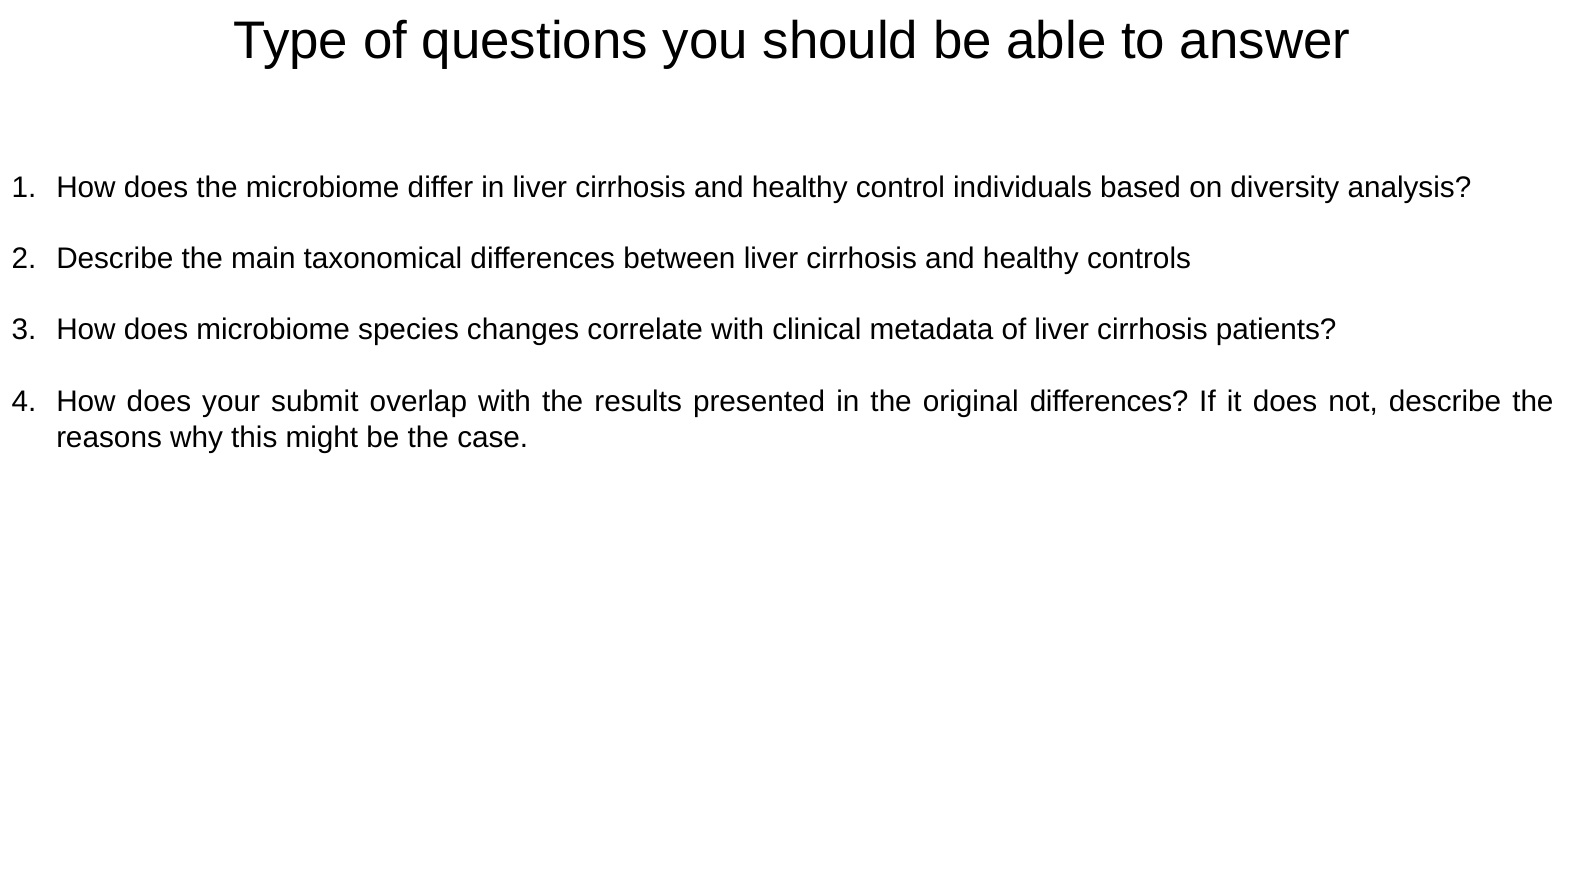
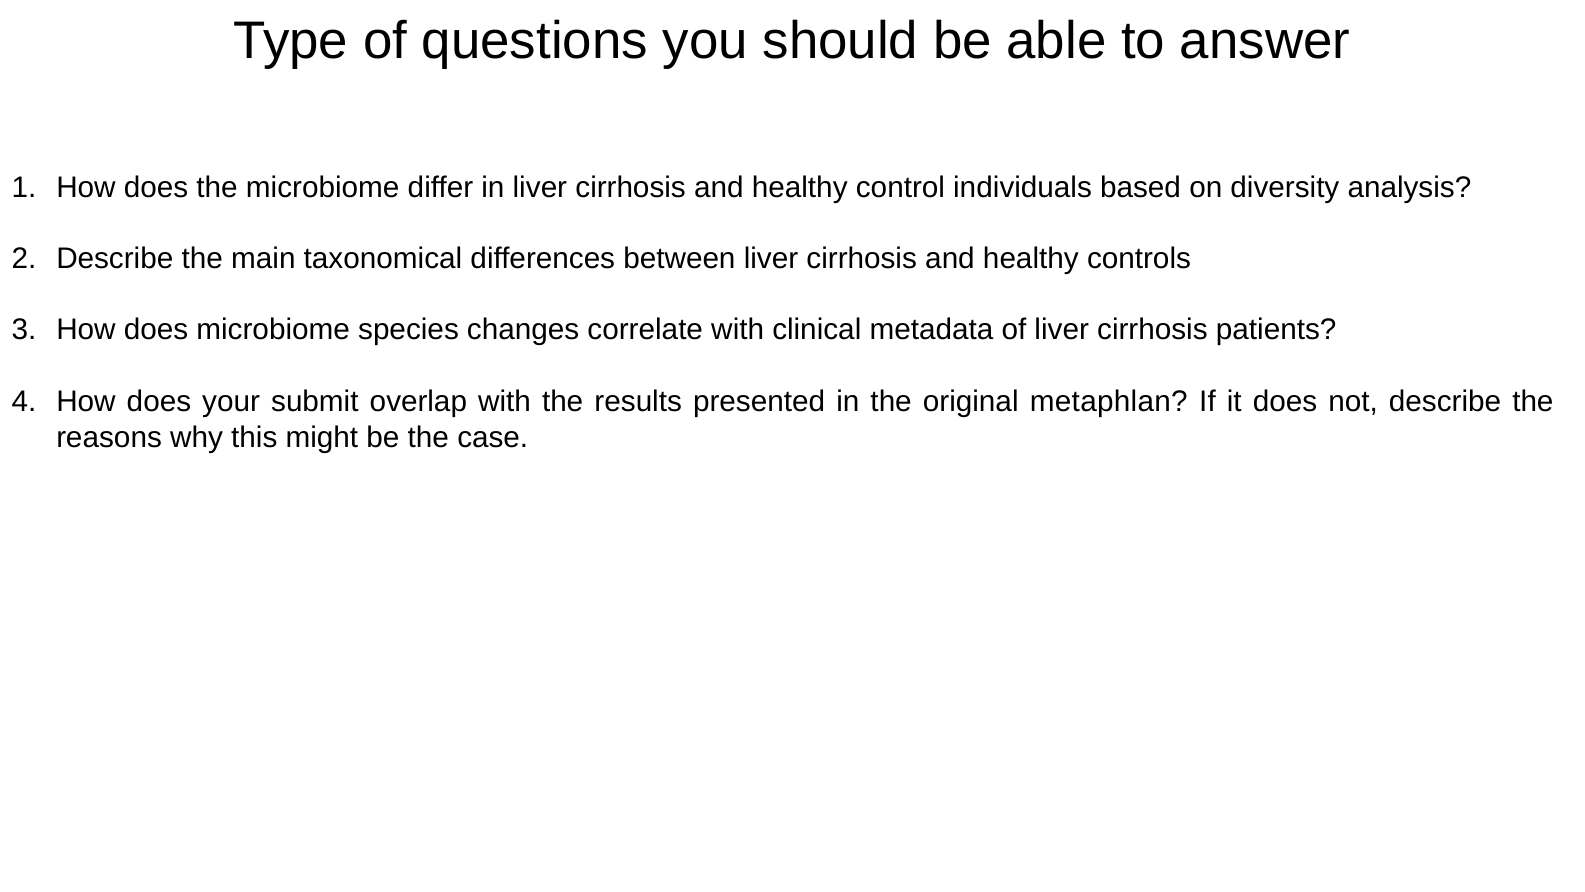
original differences: differences -> metaphlan
